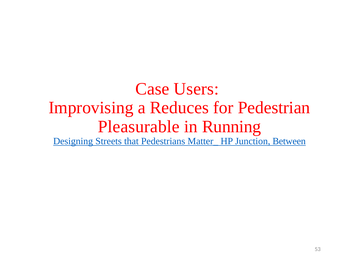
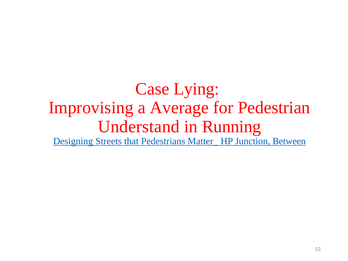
Users: Users -> Lying
Reduces: Reduces -> Average
Pleasurable: Pleasurable -> Understand
